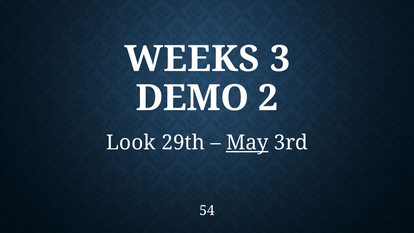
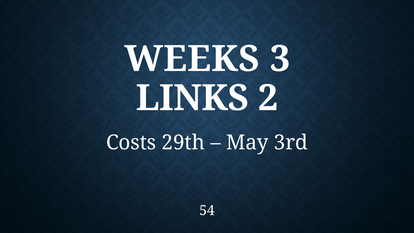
DEMO: DEMO -> LINKS
Look: Look -> Costs
May underline: present -> none
